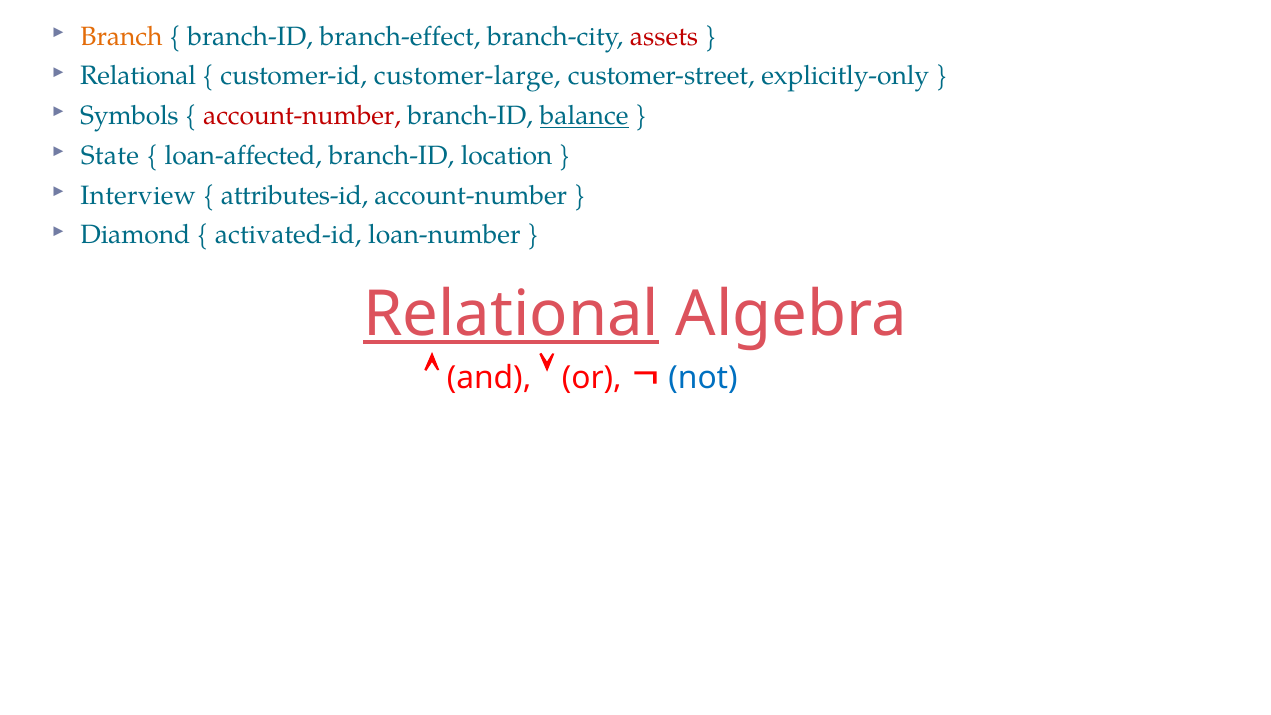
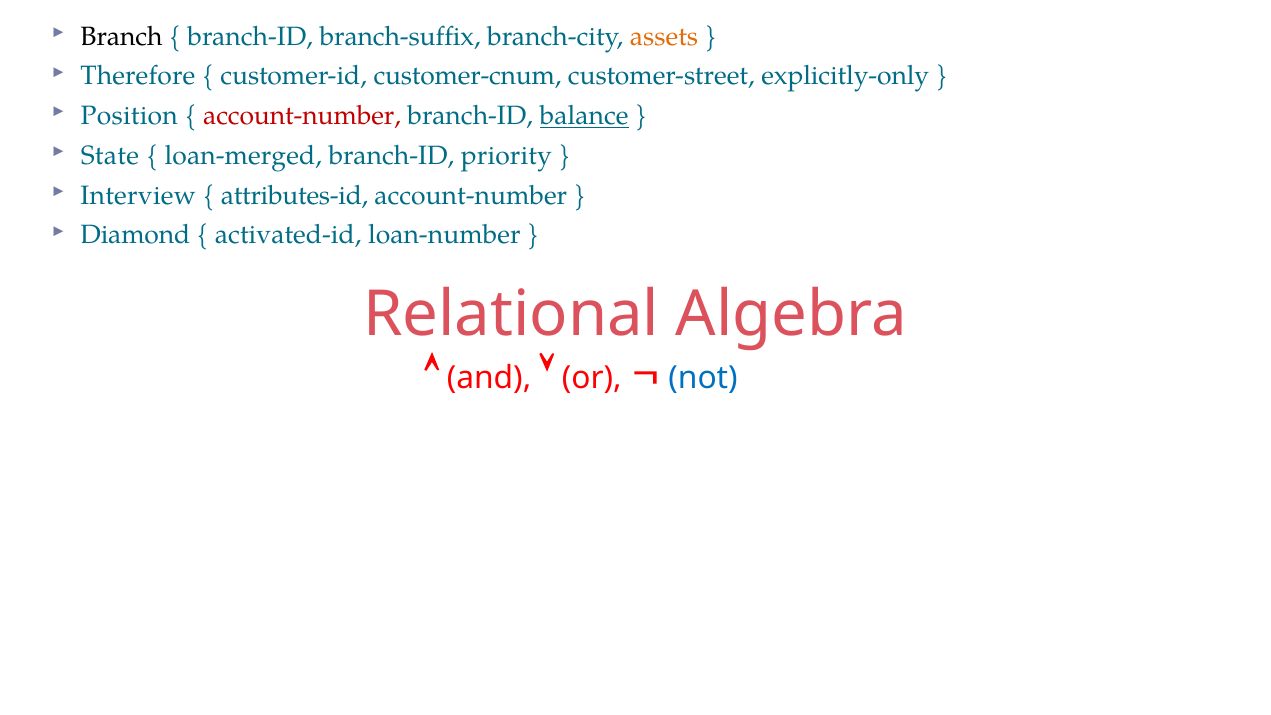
Branch colour: orange -> black
branch-effect: branch-effect -> branch-suffix
assets colour: red -> orange
Relational at (138, 76): Relational -> Therefore
customer-large: customer-large -> customer-cnum
Symbols: Symbols -> Position
loan-affected: loan-affected -> loan-merged
location: location -> priority
Relational at (511, 315) underline: present -> none
